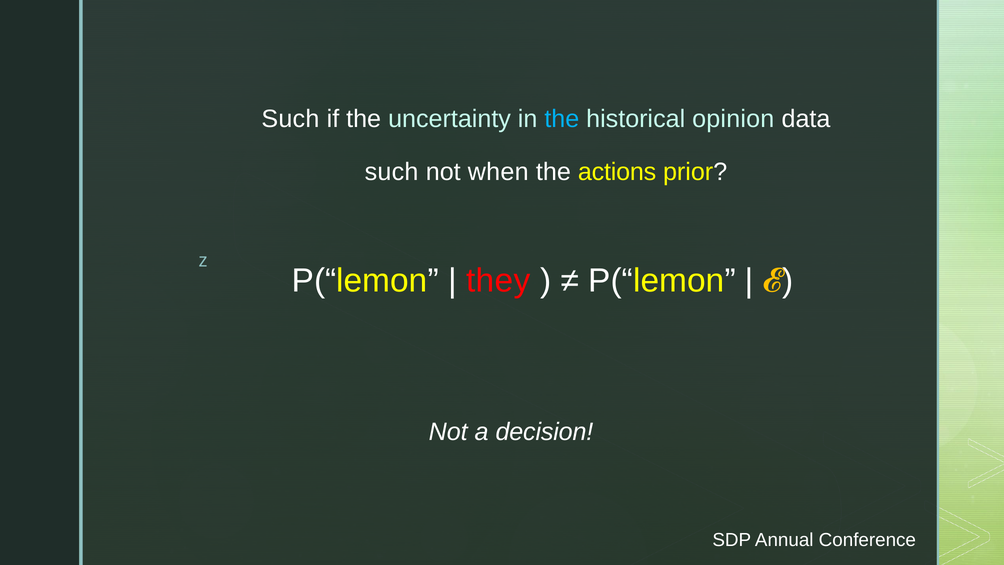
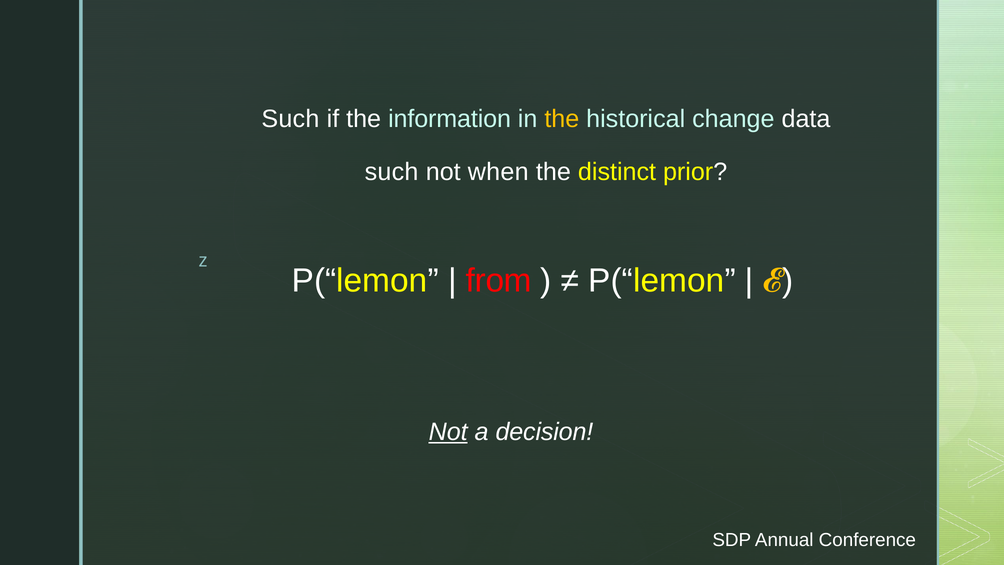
uncertainty: uncertainty -> information
the at (562, 119) colour: light blue -> yellow
opinion: opinion -> change
actions: actions -> distinct
they: they -> from
Not at (448, 432) underline: none -> present
